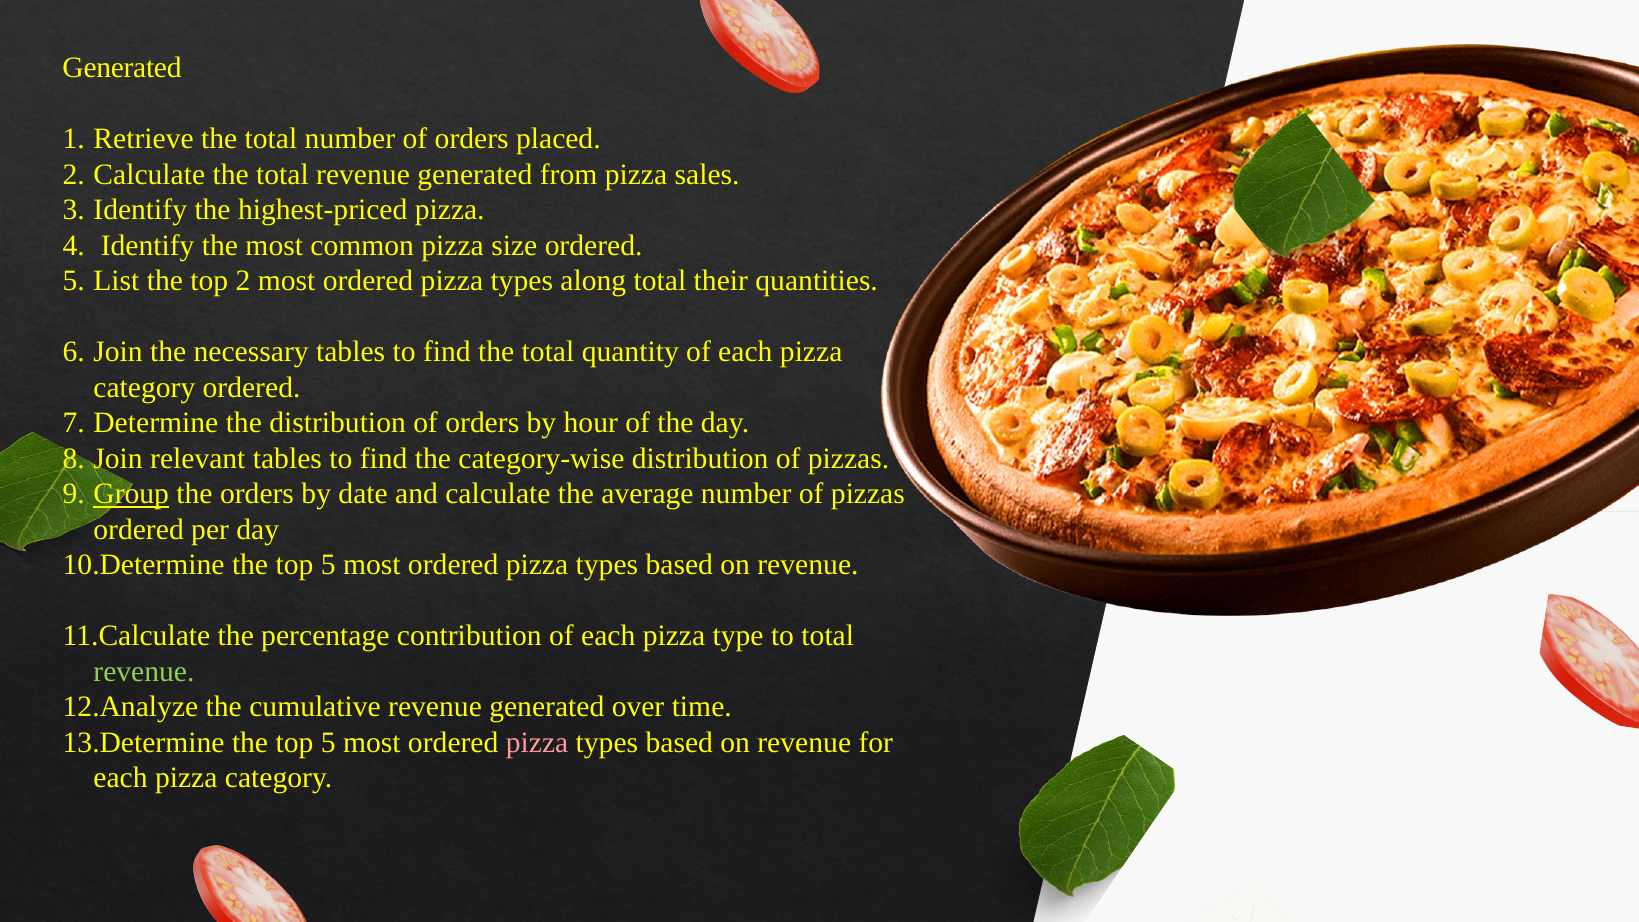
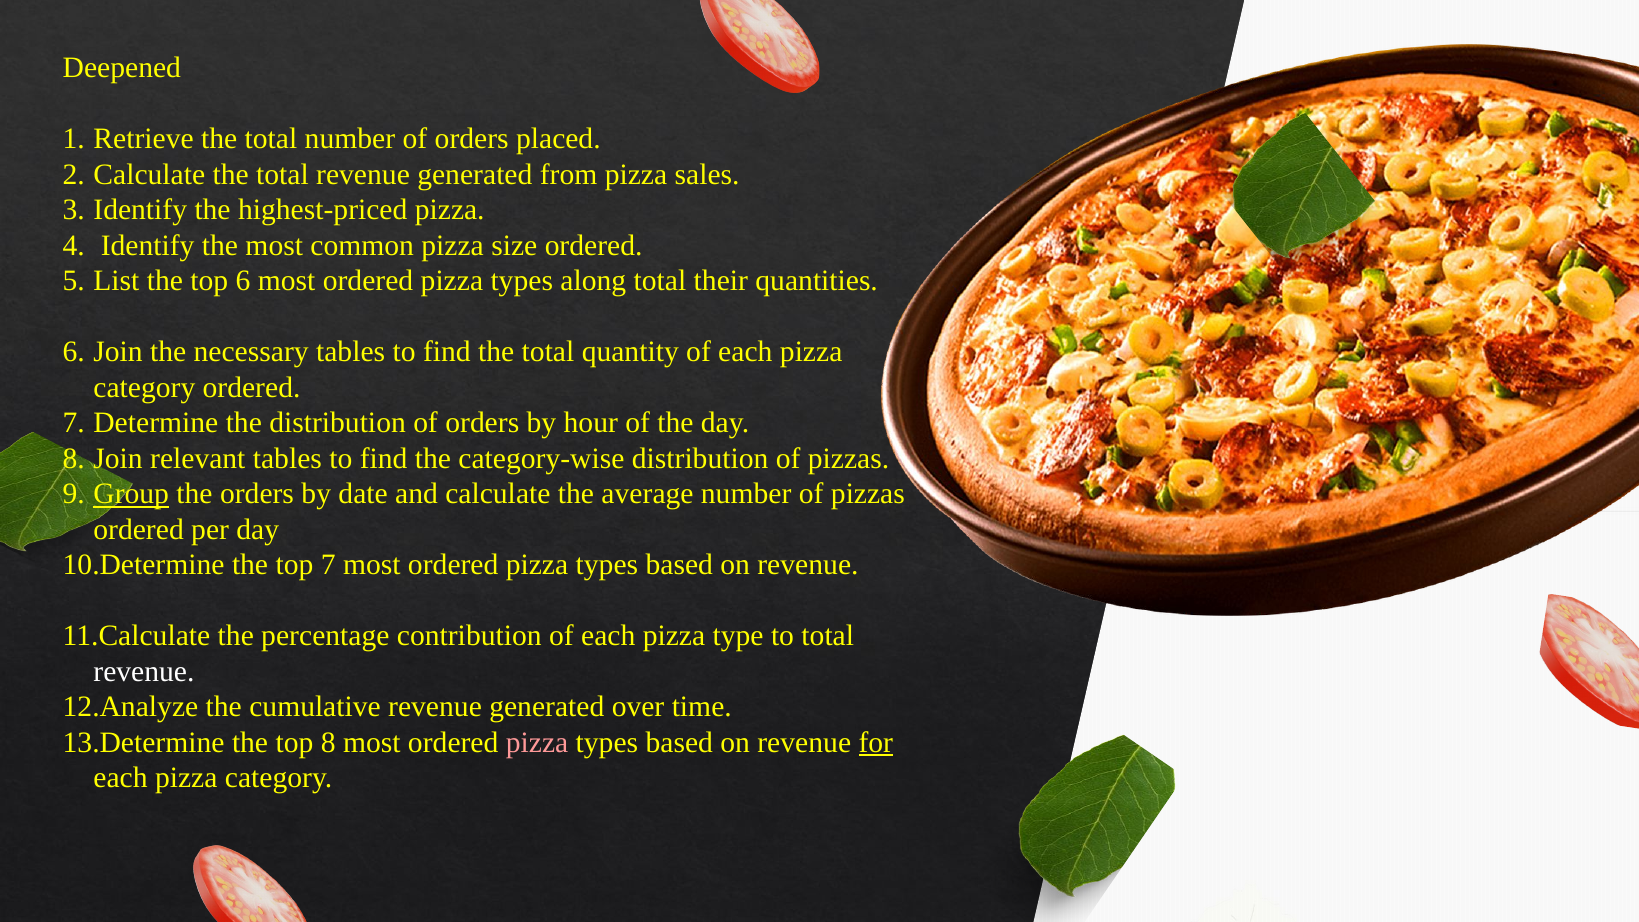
Generated at (122, 68): Generated -> Deepened
top 2: 2 -> 6
5 at (328, 565): 5 -> 7
revenue at (144, 672) colour: light green -> white
5 at (328, 743): 5 -> 8
for underline: none -> present
